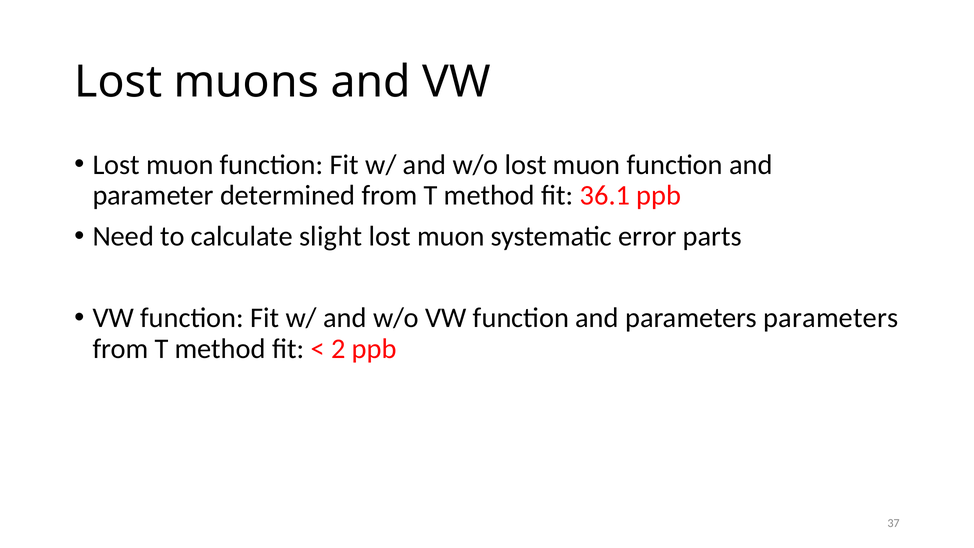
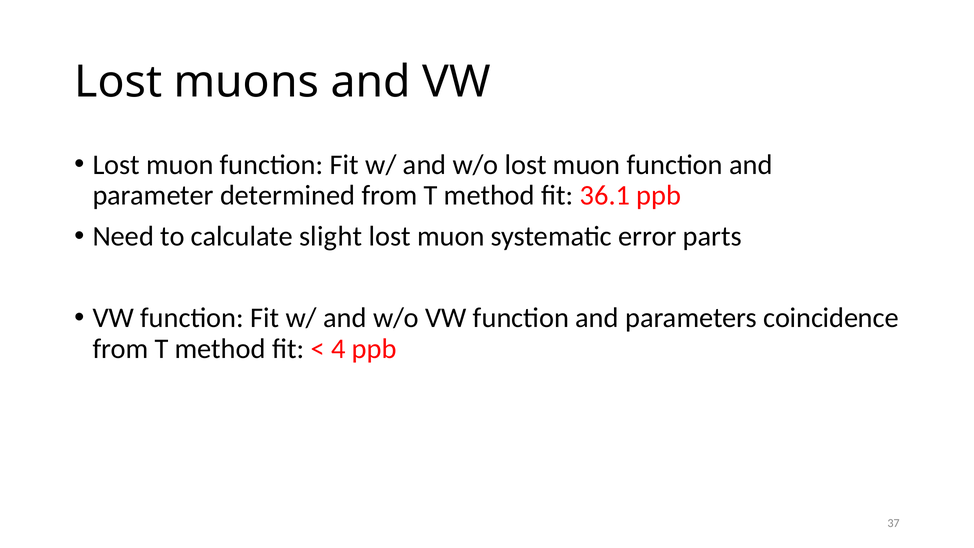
parameters parameters: parameters -> coincidence
2: 2 -> 4
